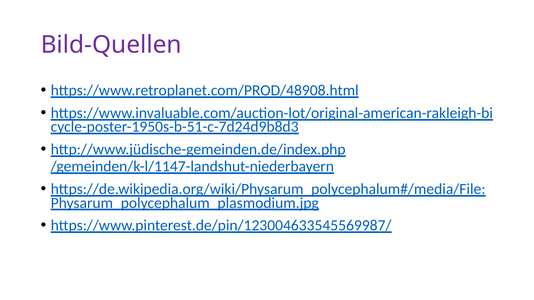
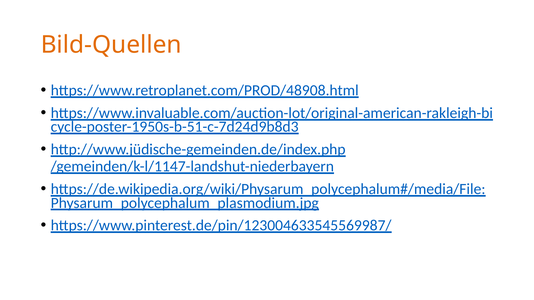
Bild-Quellen colour: purple -> orange
